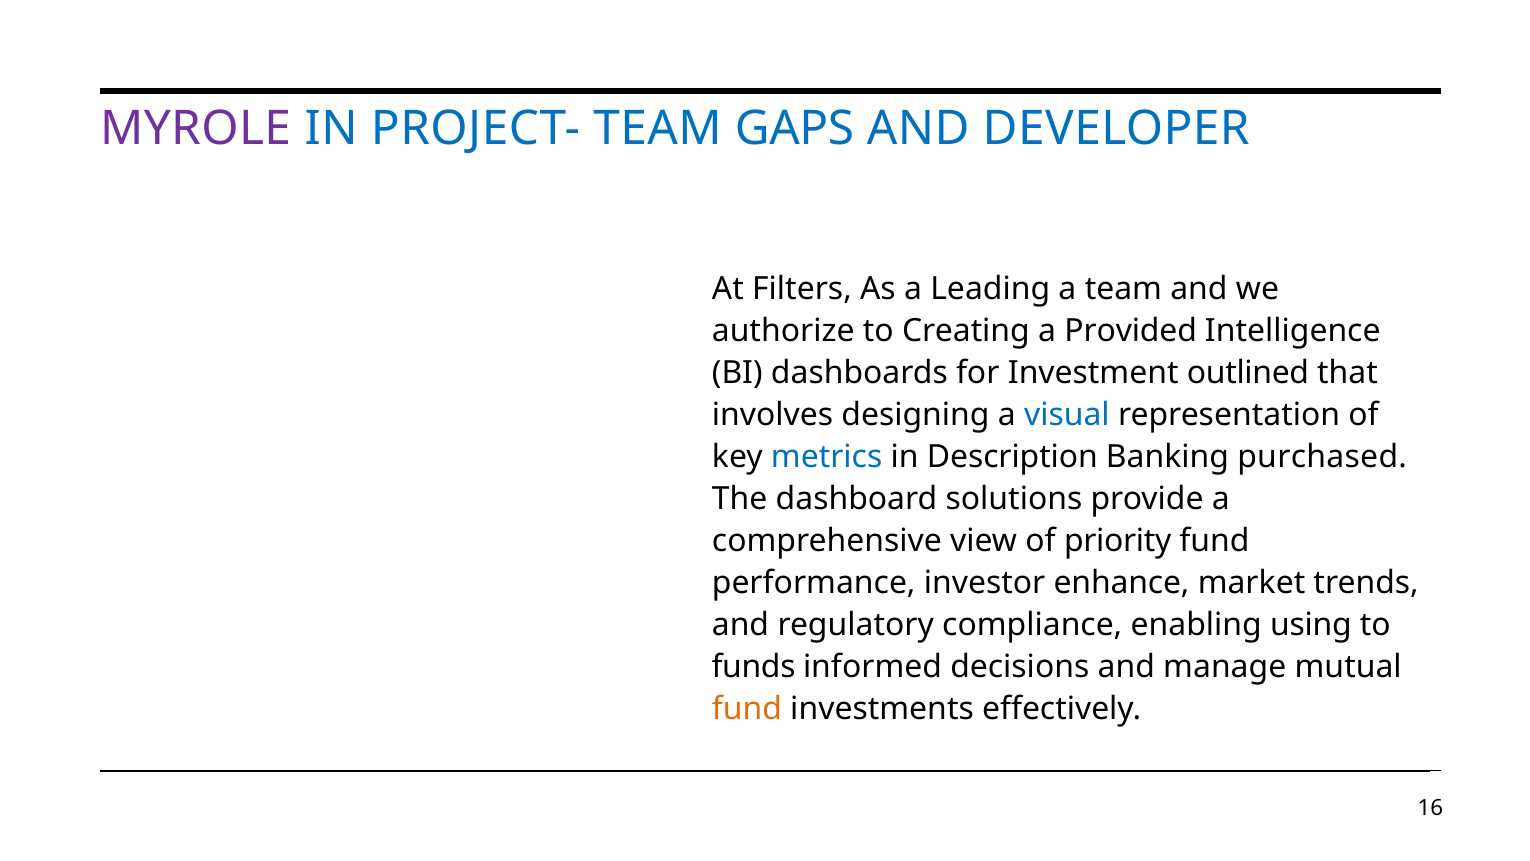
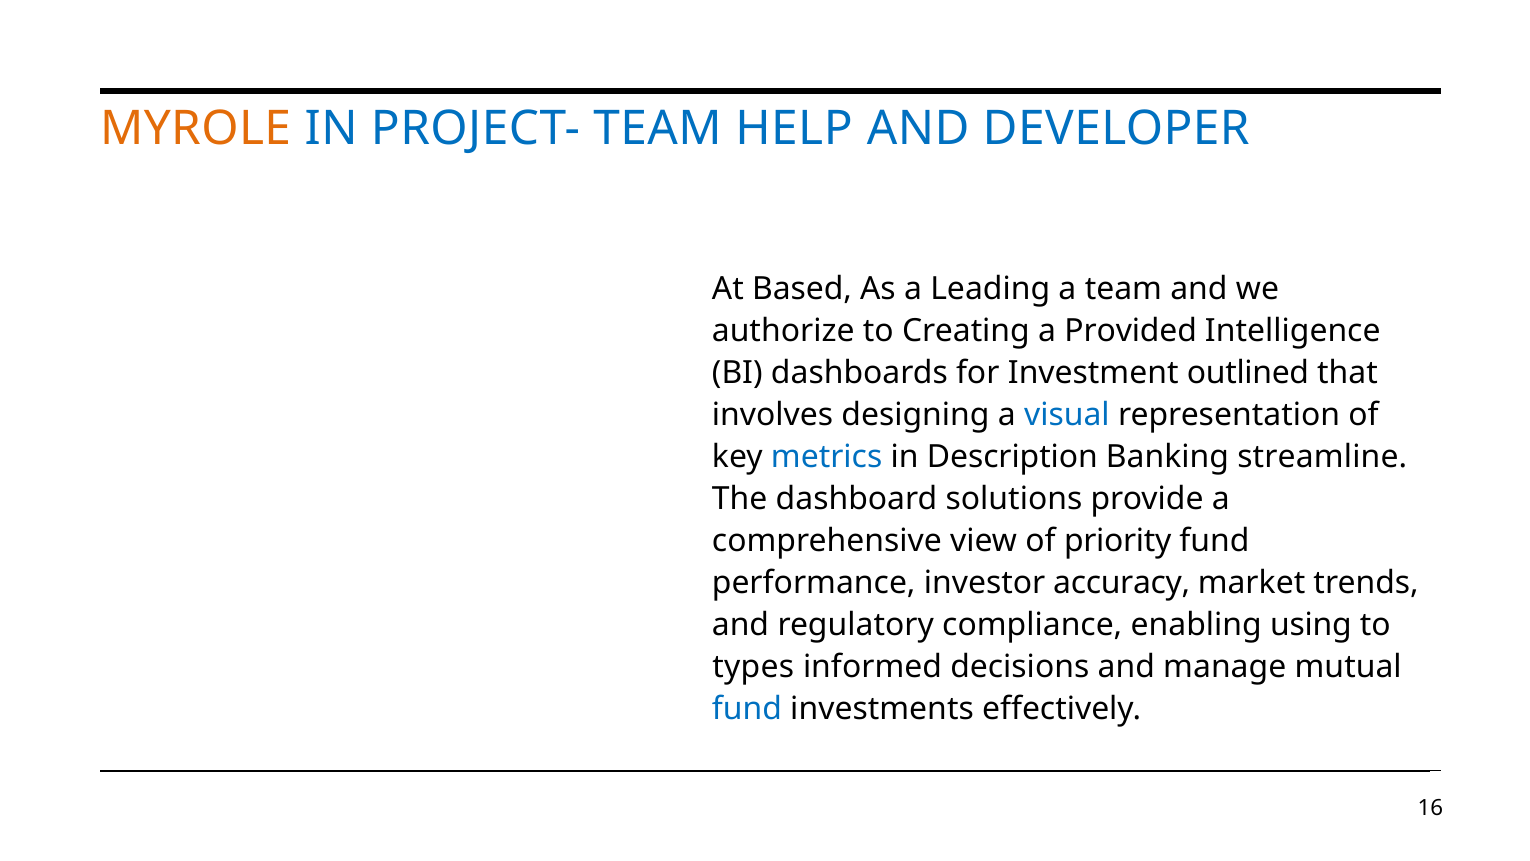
MYROLE colour: purple -> orange
GAPS: GAPS -> HELP
Filters: Filters -> Based
purchased: purchased -> streamline
enhance: enhance -> accuracy
funds: funds -> types
fund at (747, 709) colour: orange -> blue
